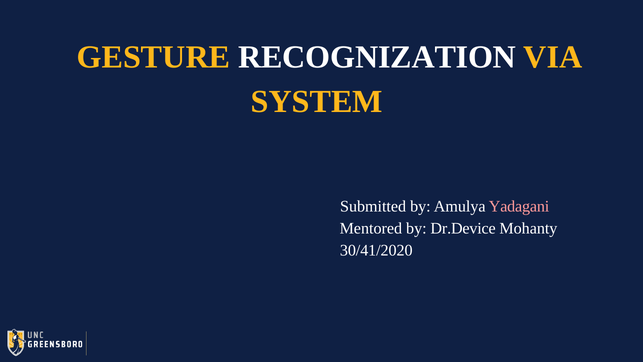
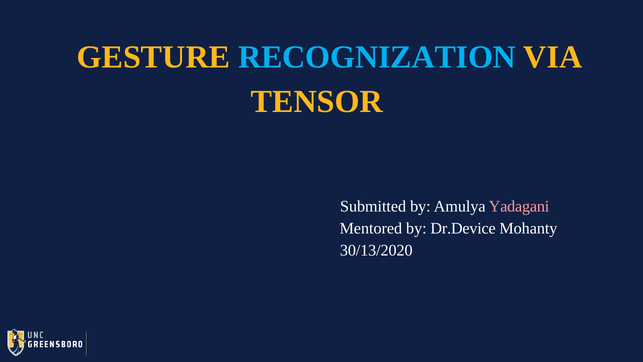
RECOGNIZATION colour: white -> light blue
SYSTEM: SYSTEM -> TENSOR
30/41/2020: 30/41/2020 -> 30/13/2020
